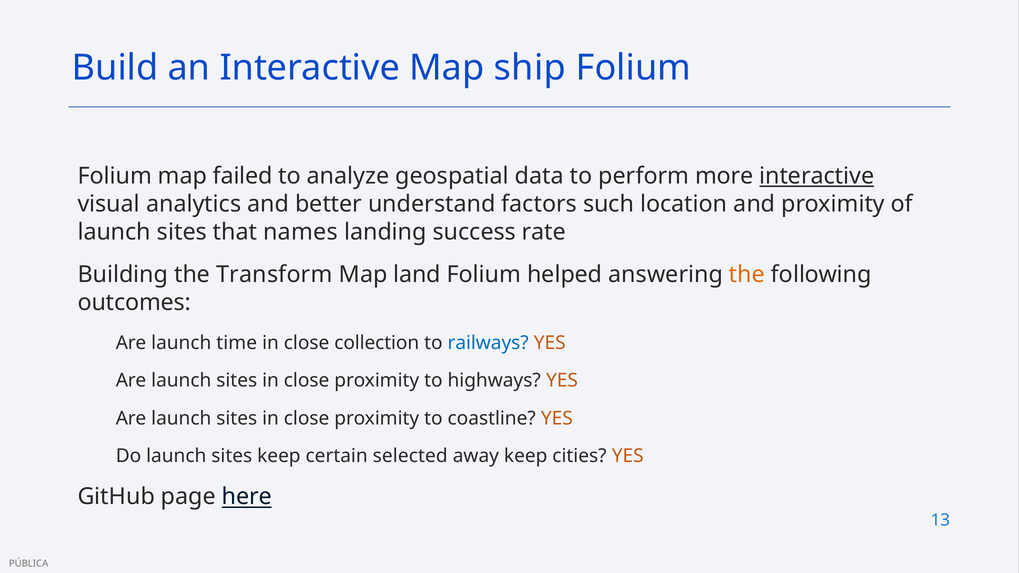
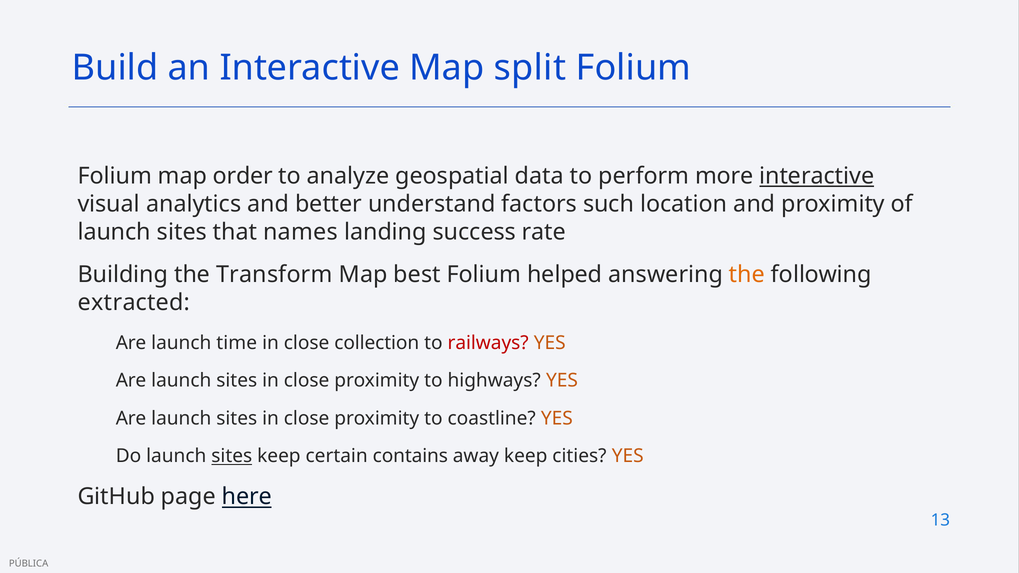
ship: ship -> split
failed: failed -> order
land: land -> best
outcomes: outcomes -> extracted
railways colour: blue -> red
sites at (232, 456) underline: none -> present
selected: selected -> contains
